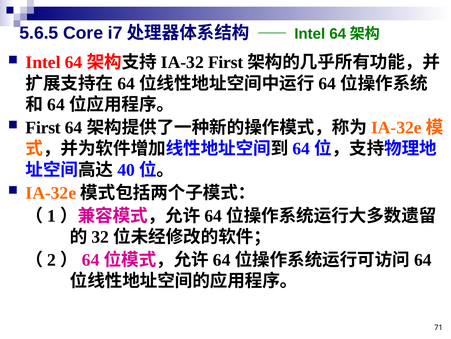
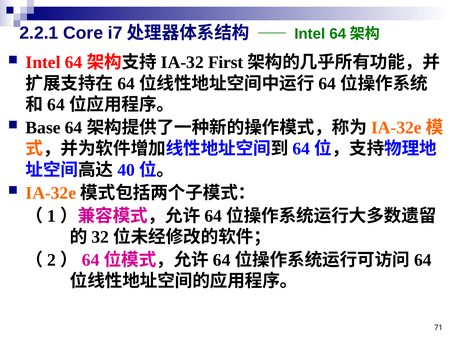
5.6.5: 5.6.5 -> 2.2.1
First at (43, 127): First -> Base
